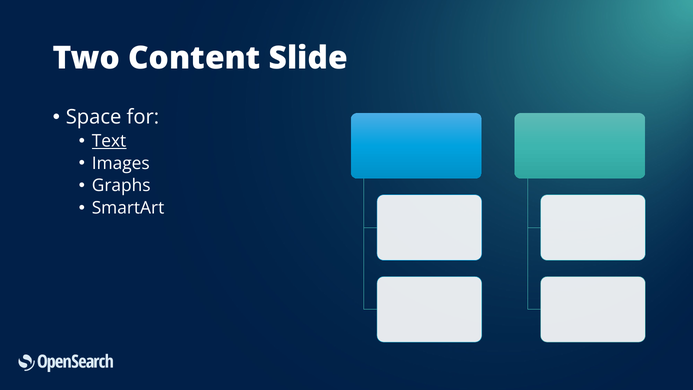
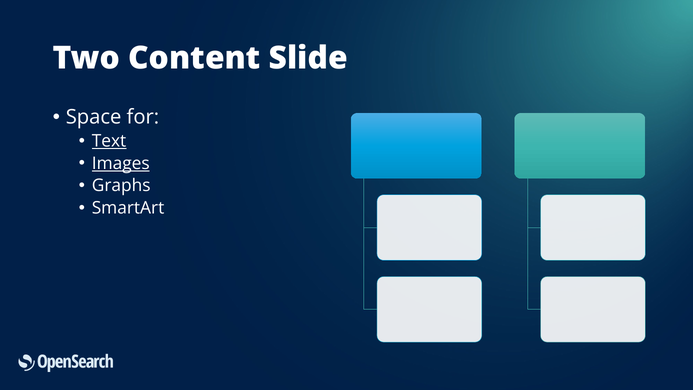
Images underline: none -> present
